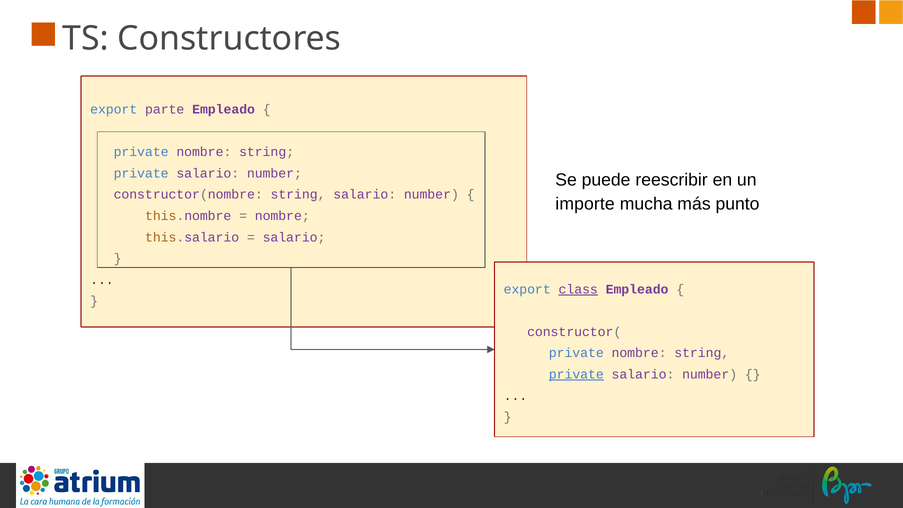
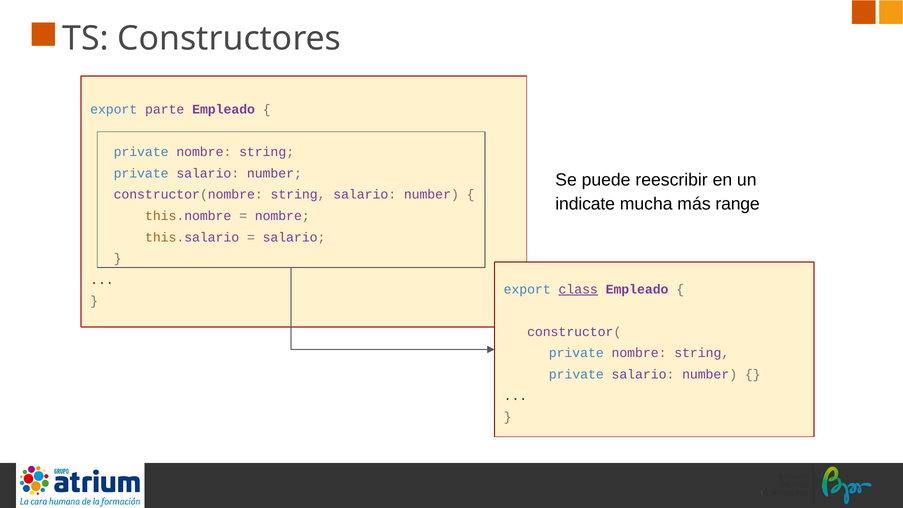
importe: importe -> indicate
punto: punto -> range
private at (576, 374) underline: present -> none
